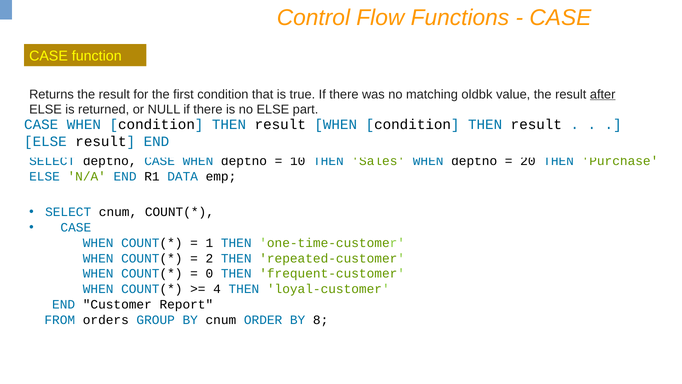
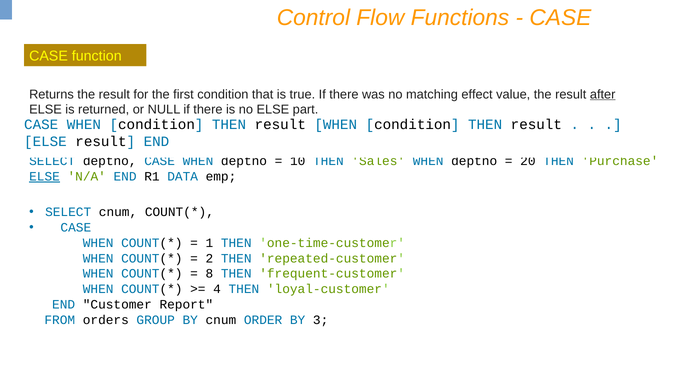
oldbk: oldbk -> effect
ELSE at (45, 176) underline: none -> present
0: 0 -> 8
8: 8 -> 3
